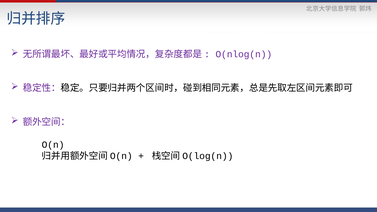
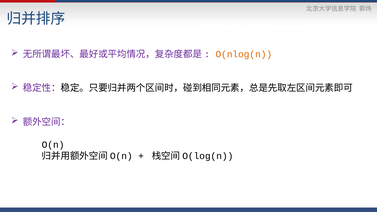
O(nlog(n colour: purple -> orange
